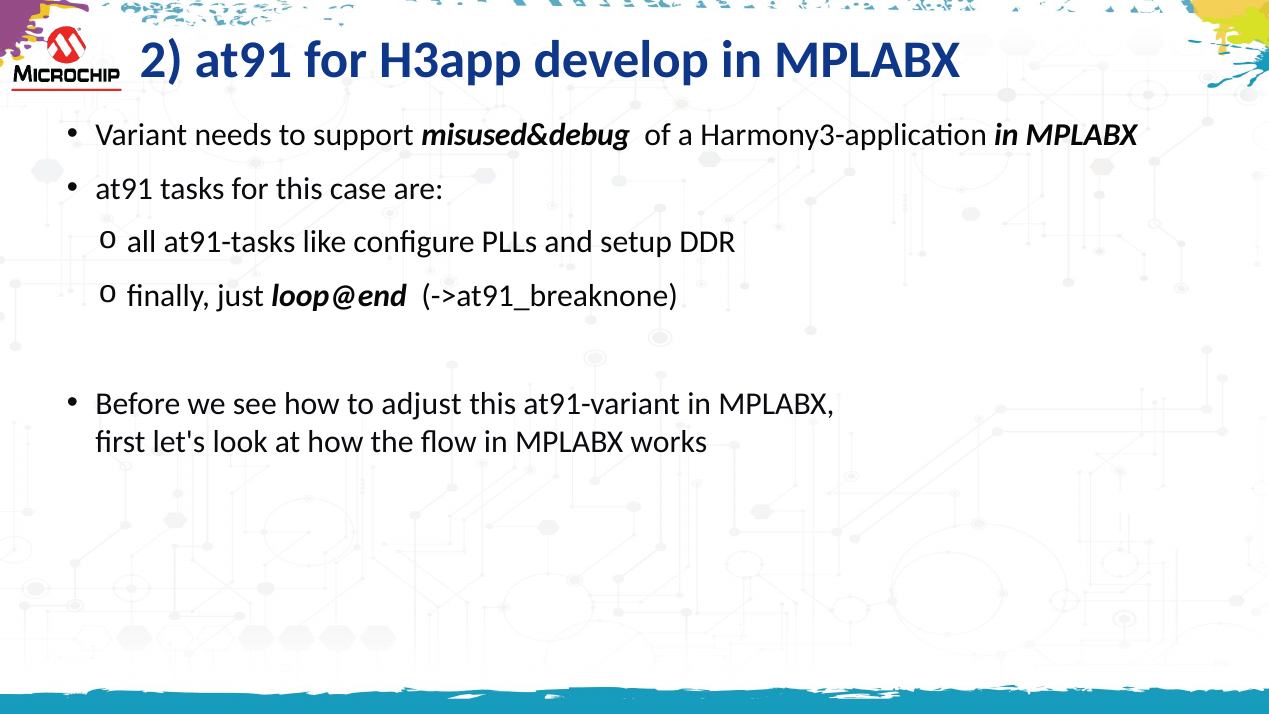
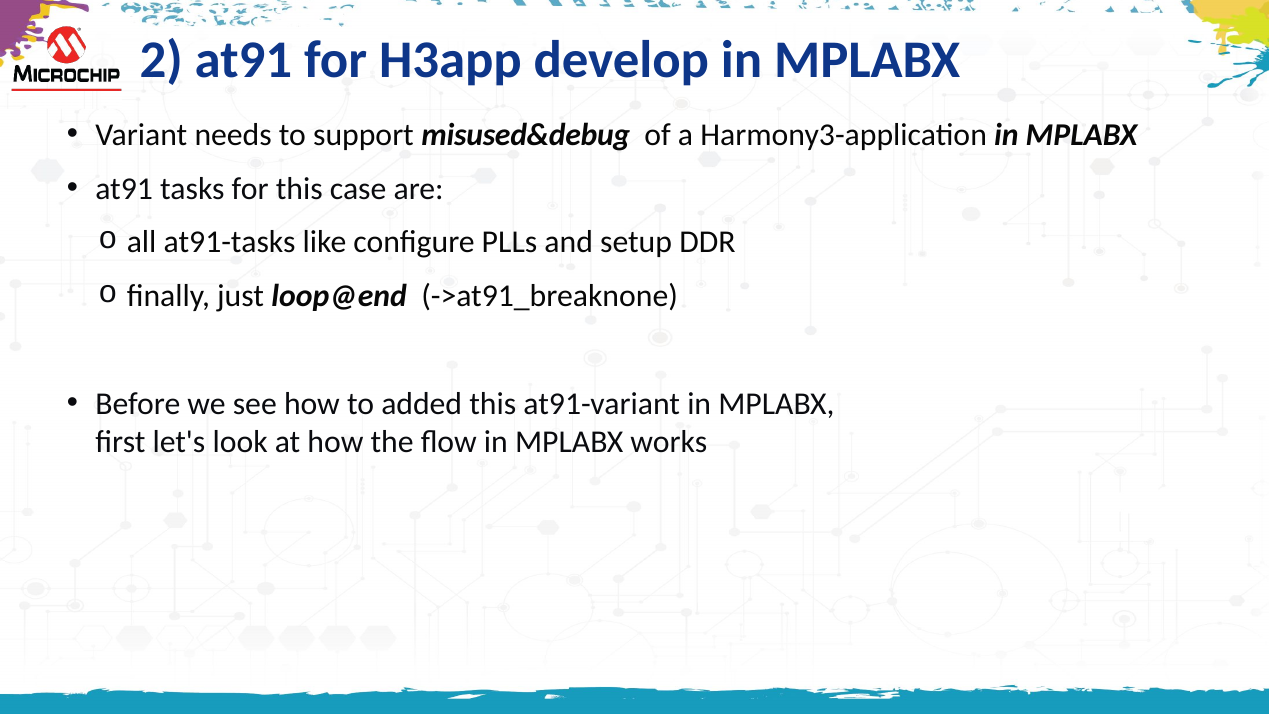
adjust: adjust -> added
